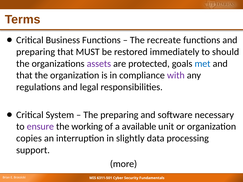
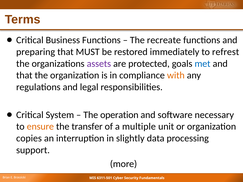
should: should -> refrest
with colour: purple -> orange
The preparing: preparing -> operation
ensure colour: purple -> orange
working: working -> transfer
available: available -> multiple
